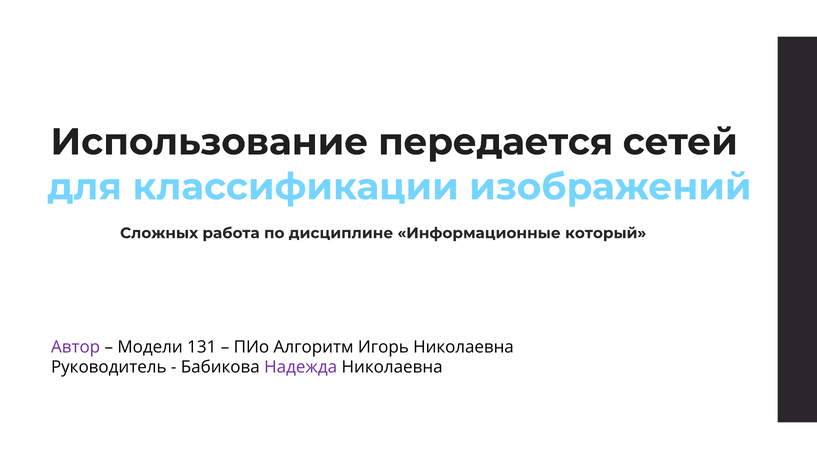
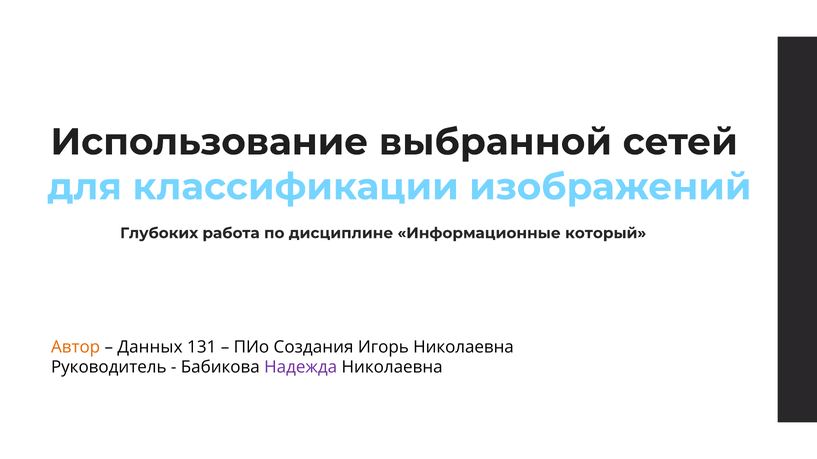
передается: передается -> выбранной
Сложных: Сложных -> Глубоких
Автор colour: purple -> orange
Модели: Модели -> Данных
Алгоритм: Алгоритм -> Создания
